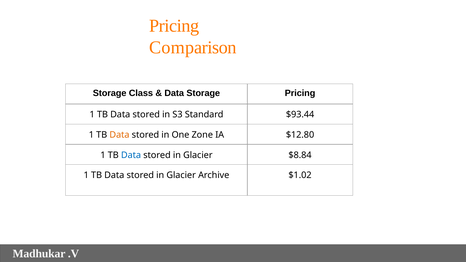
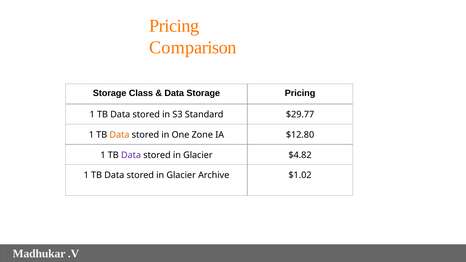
$93.44: $93.44 -> $29.77
Data at (131, 155) colour: blue -> purple
$8.84: $8.84 -> $4.82
